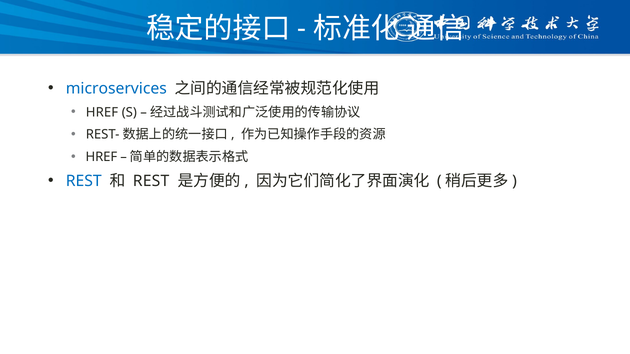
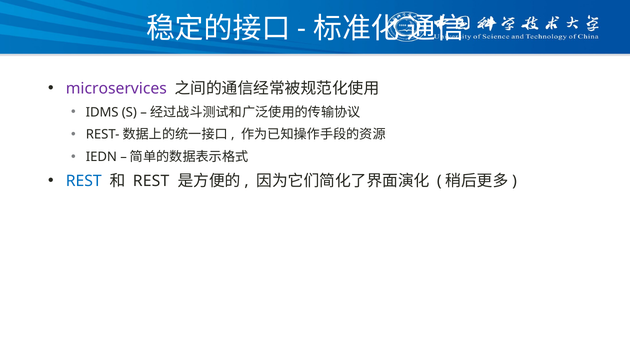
microservices colour: blue -> purple
HREF at (102, 112): HREF -> IDMS
HREF at (101, 157): HREF -> IEDN
